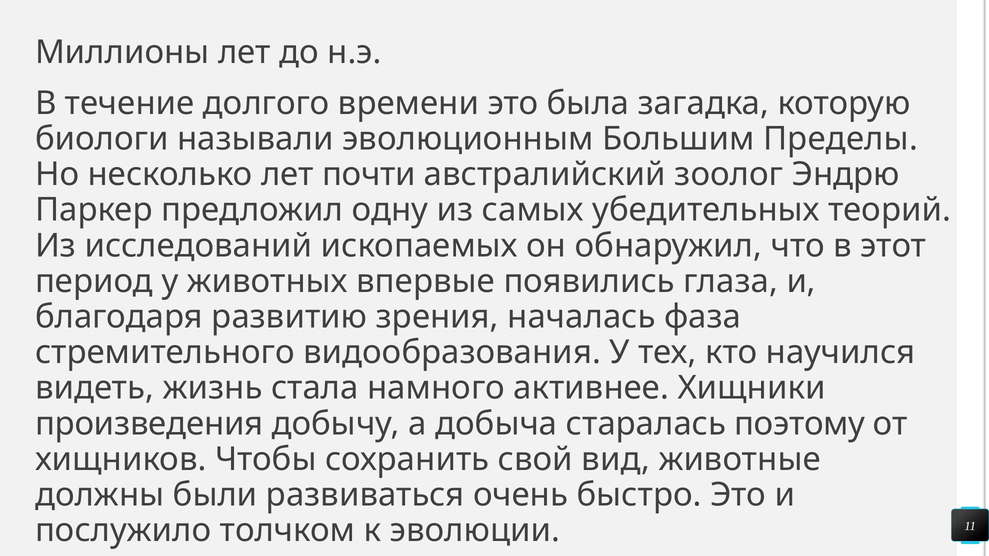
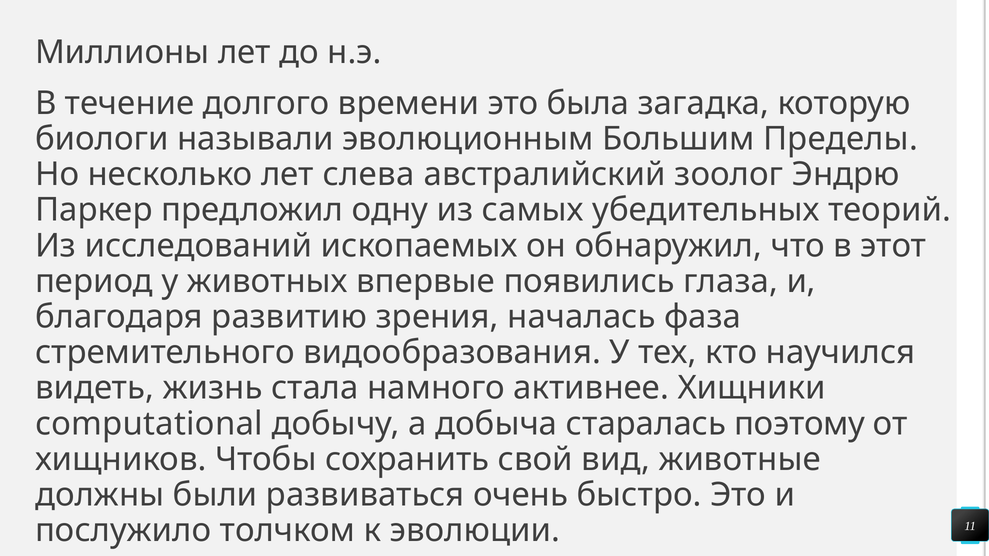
почти: почти -> слева
произведения: произведения -> computational
